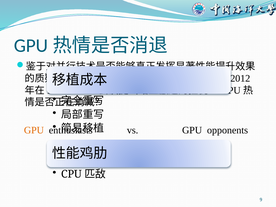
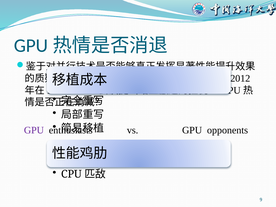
GPU at (34, 130) colour: orange -> purple
